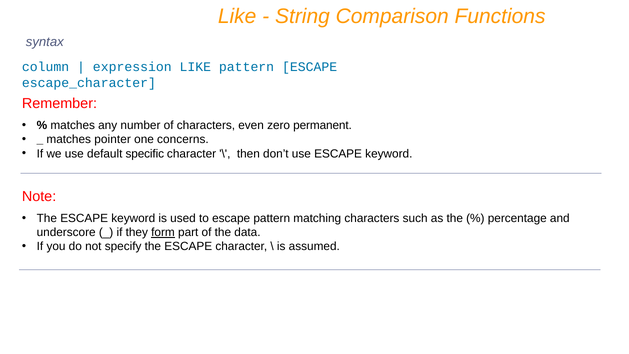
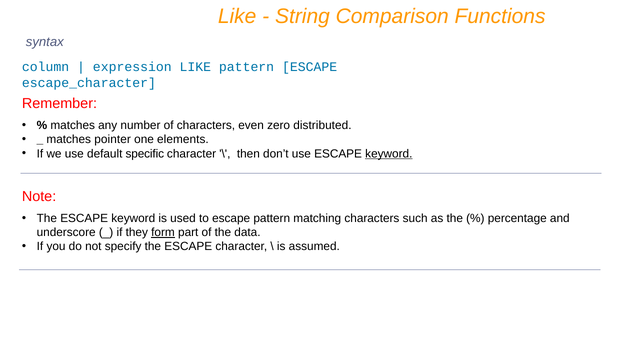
permanent: permanent -> distributed
concerns: concerns -> elements
keyword at (389, 154) underline: none -> present
